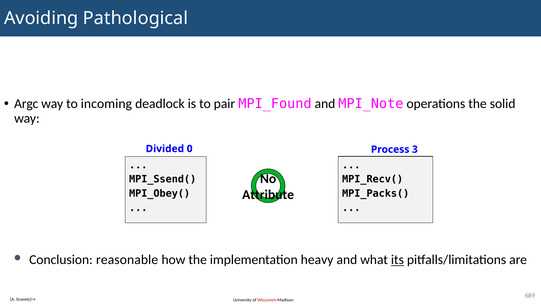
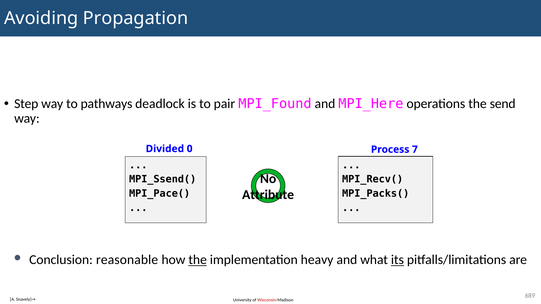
Pathological: Pathological -> Propagation
Argc: Argc -> Step
incoming: incoming -> pathways
MPI_Note: MPI_Note -> MPI_Here
solid: solid -> send
3: 3 -> 7
MPI_Obey(: MPI_Obey( -> MPI_Pace(
the at (198, 260) underline: none -> present
